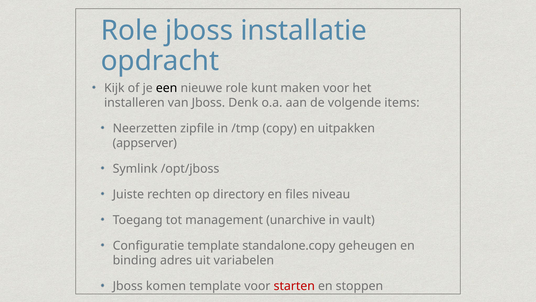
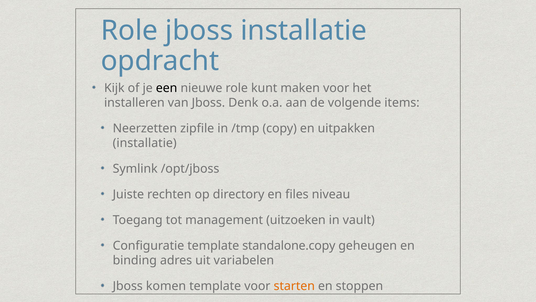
appserver at (145, 143): appserver -> installatie
unarchive: unarchive -> uitzoeken
starten colour: red -> orange
